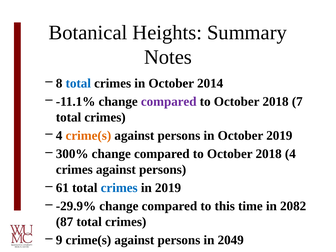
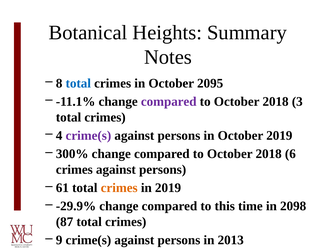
2014: 2014 -> 2095
7: 7 -> 3
crime(s at (88, 136) colour: orange -> purple
4: 4 -> 6
crimes at (119, 188) colour: blue -> orange
2082: 2082 -> 2098
2049: 2049 -> 2013
